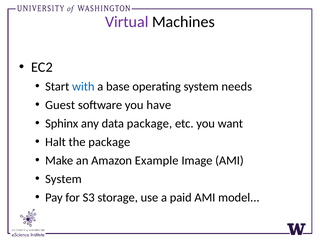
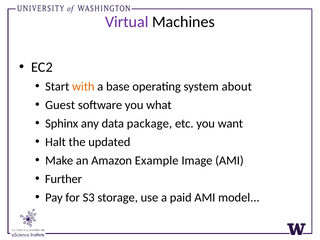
with colour: blue -> orange
needs: needs -> about
have: have -> what
the package: package -> updated
System at (63, 179): System -> Further
